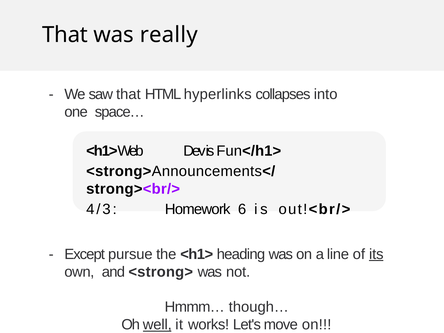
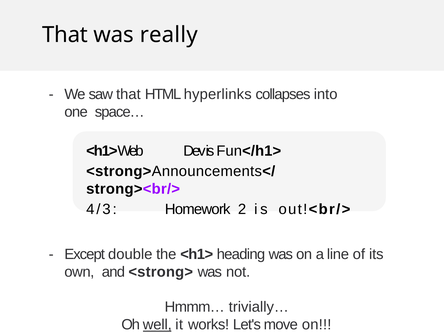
6: 6 -> 2
pursue: pursue -> double
its underline: present -> none
though…: though… -> trivially…
